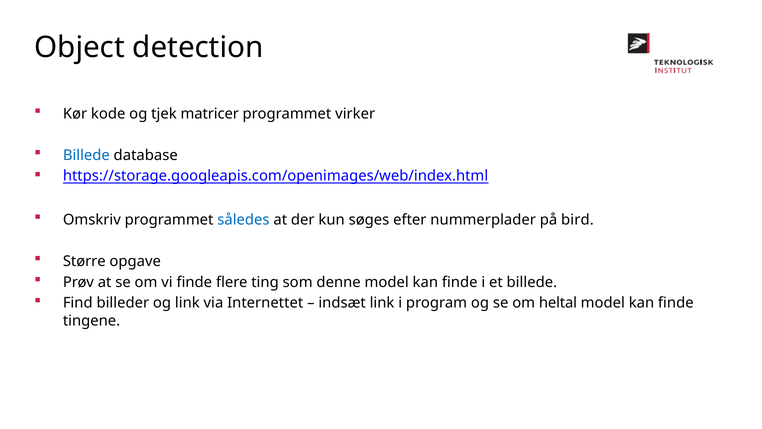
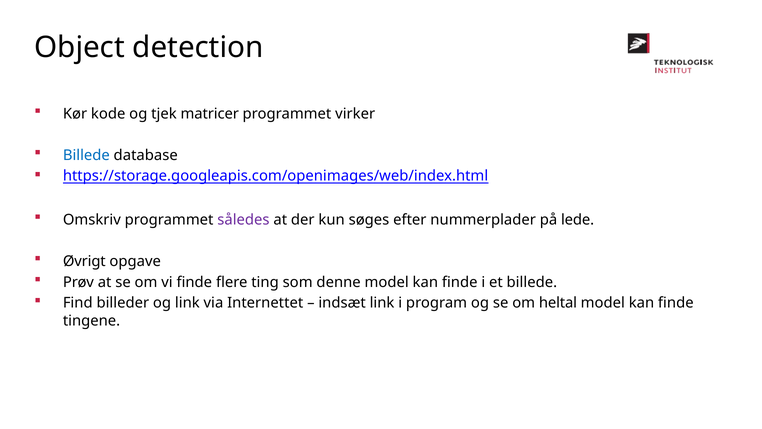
således colour: blue -> purple
bird: bird -> lede
Større: Større -> Øvrigt
